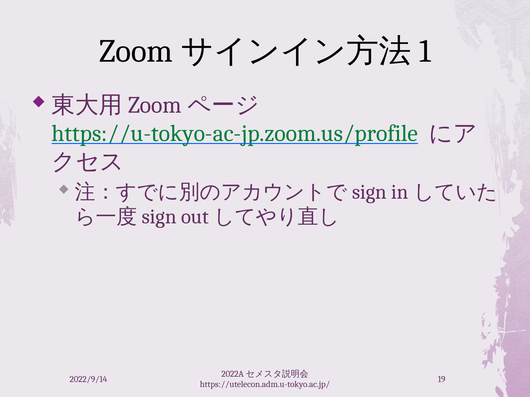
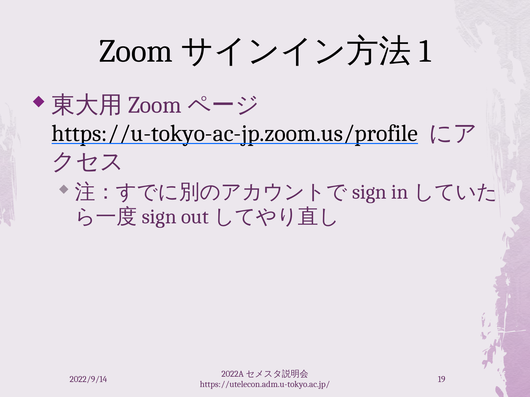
https://u-tokyo-ac-jp.zoom.us/profile colour: green -> black
